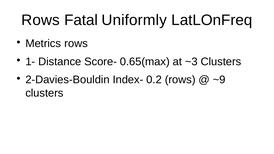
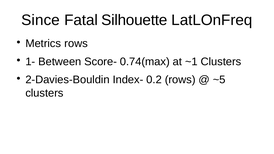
Rows at (41, 20): Rows -> Since
Uniformly: Uniformly -> Silhouette
Distance: Distance -> Between
0.65(max: 0.65(max -> 0.74(max
~3: ~3 -> ~1
~9: ~9 -> ~5
